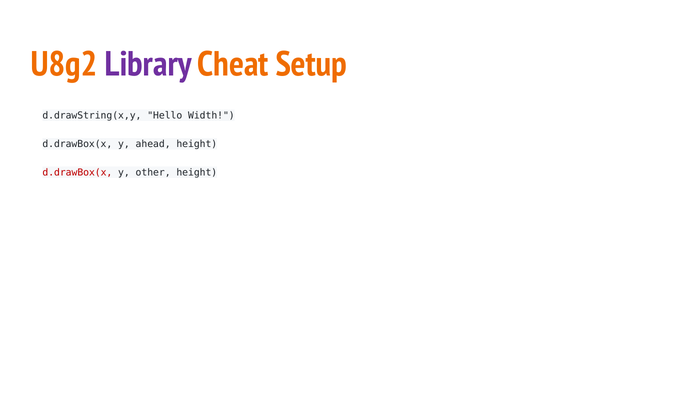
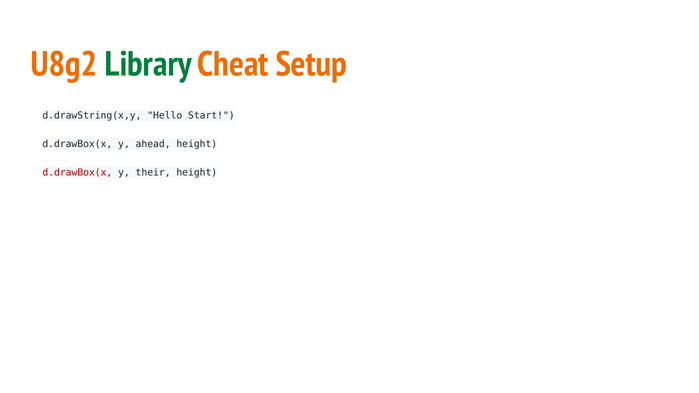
Library colour: purple -> green
Width: Width -> Start
other: other -> their
